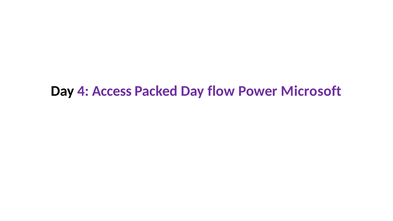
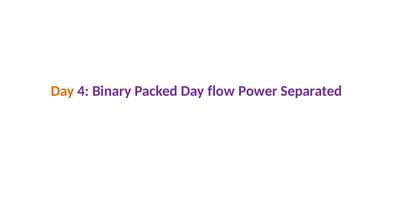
Day at (63, 91) colour: black -> orange
Access: Access -> Binary
Microsoft: Microsoft -> Separated
